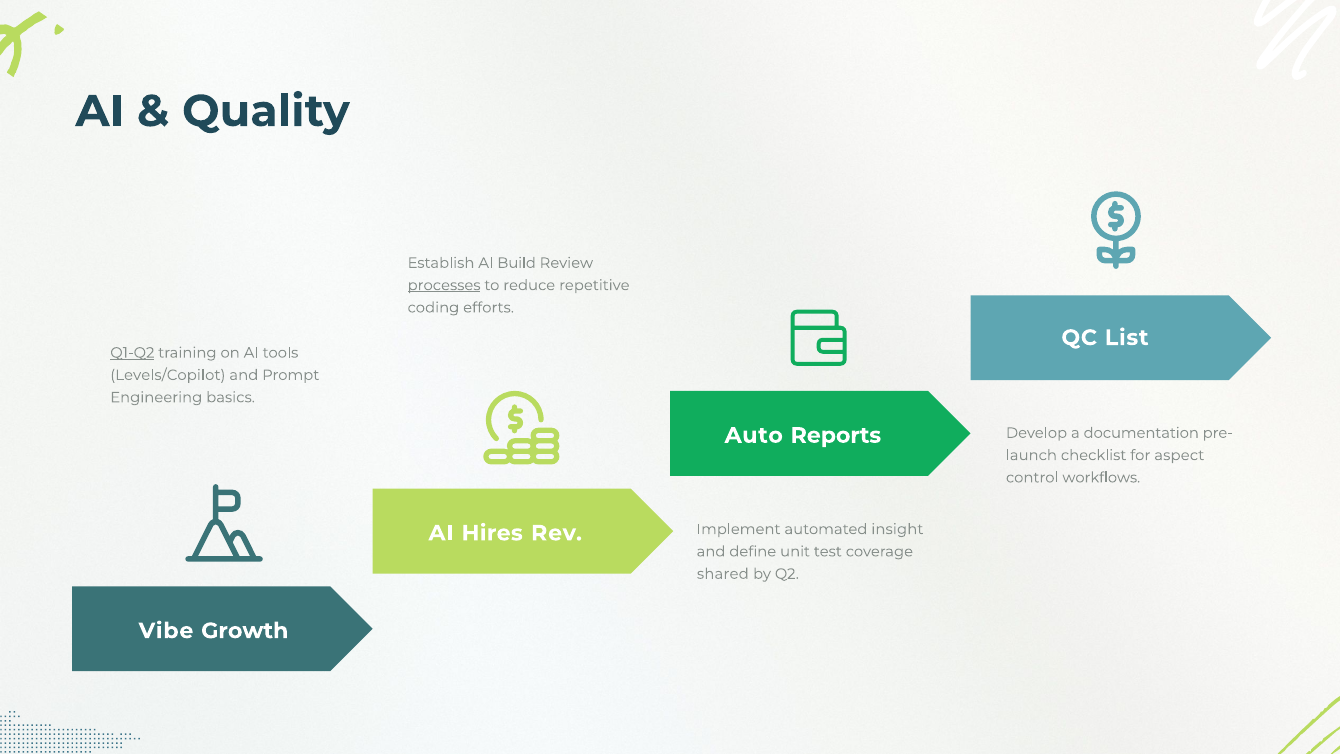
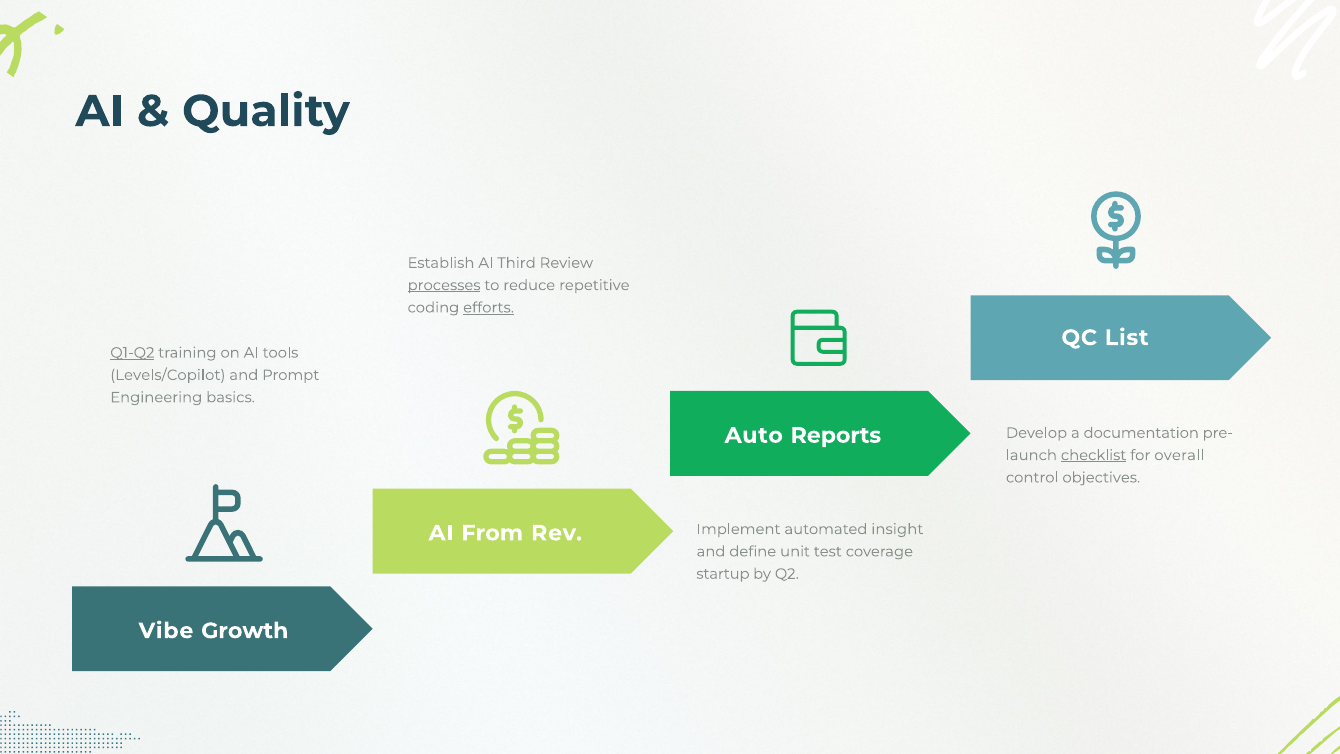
Build: Build -> Third
efforts underline: none -> present
checklist underline: none -> present
aspect: aspect -> overall
workflows: workflows -> objectives
Hires: Hires -> From
shared: shared -> startup
